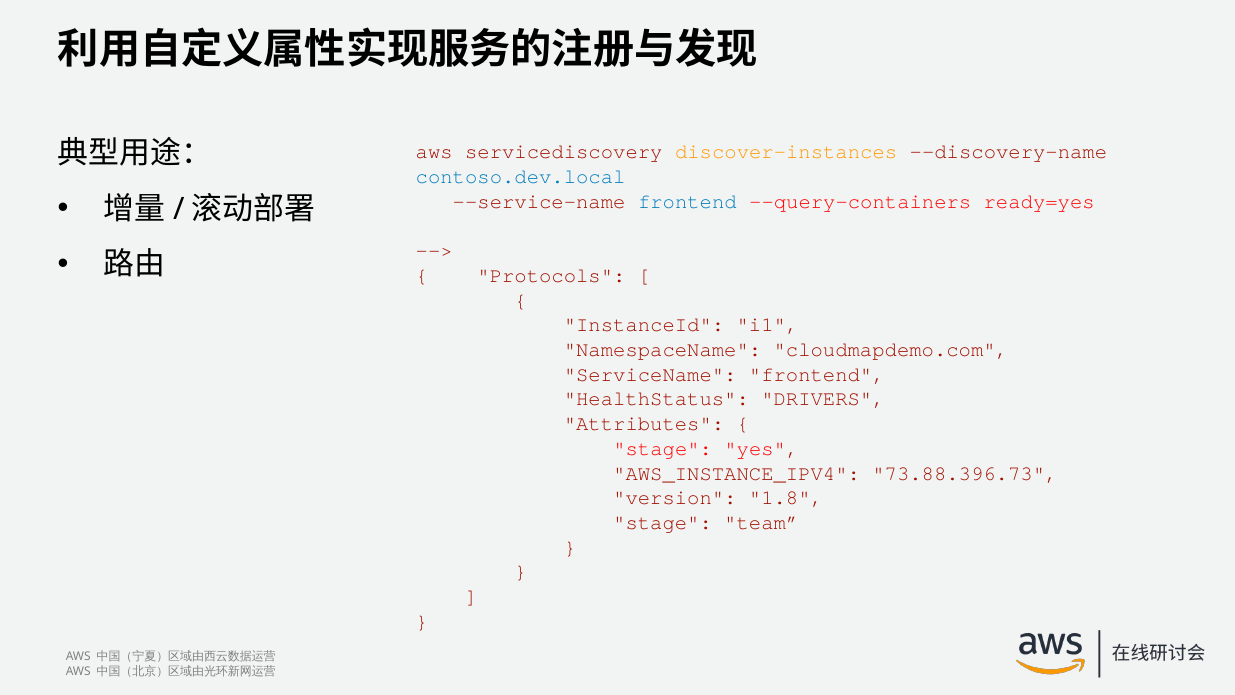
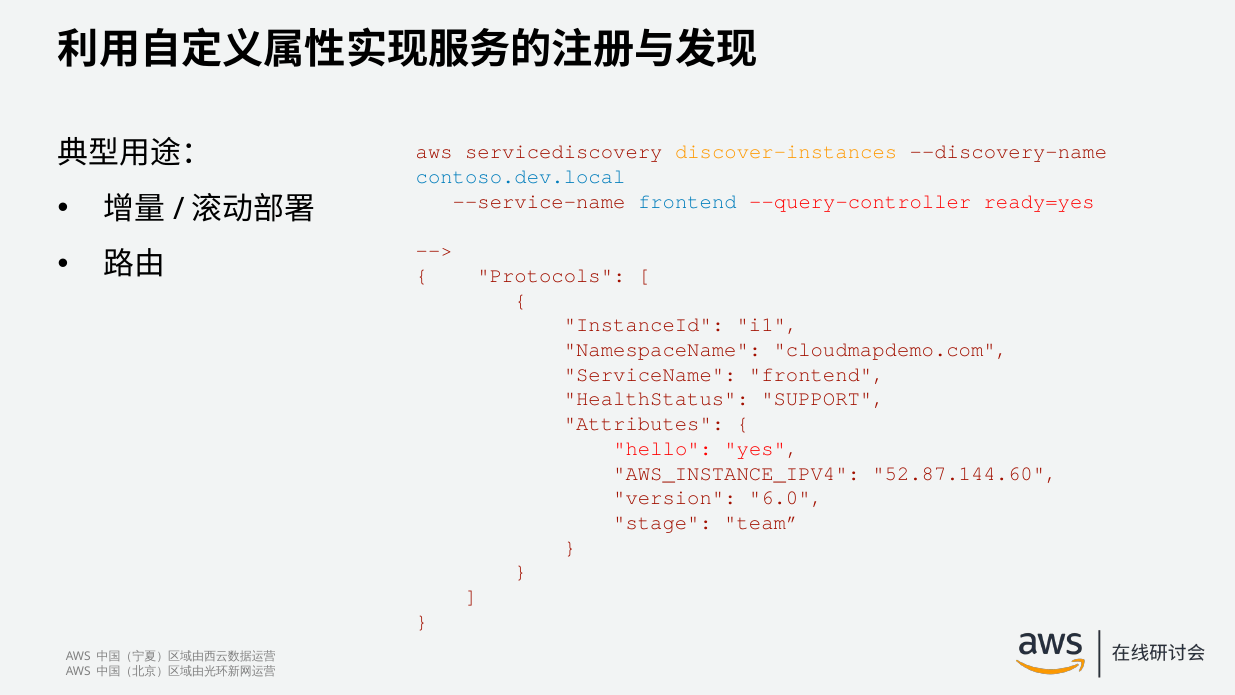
--query-containers: --query-containers -> --query-controller
DRIVERS: DRIVERS -> SUPPORT
stage at (663, 448): stage -> hello
73.88.396.73: 73.88.396.73 -> 52.87.144.60
1.8: 1.8 -> 6.0
